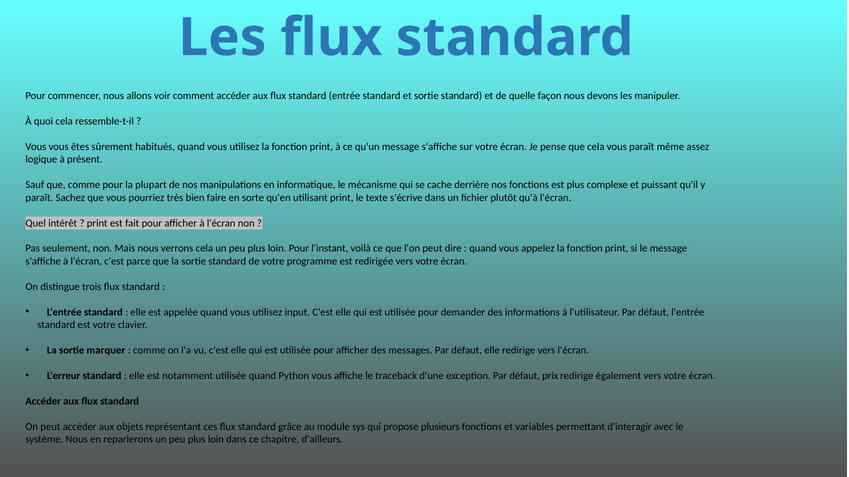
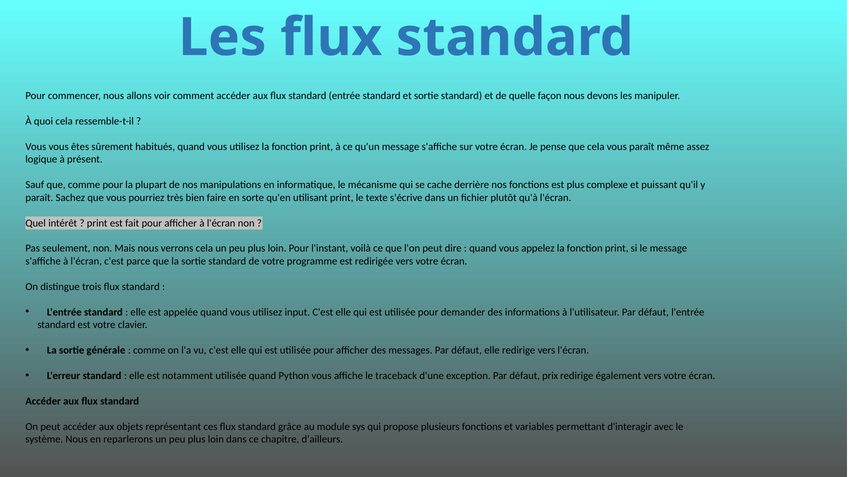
marquer: marquer -> générale
